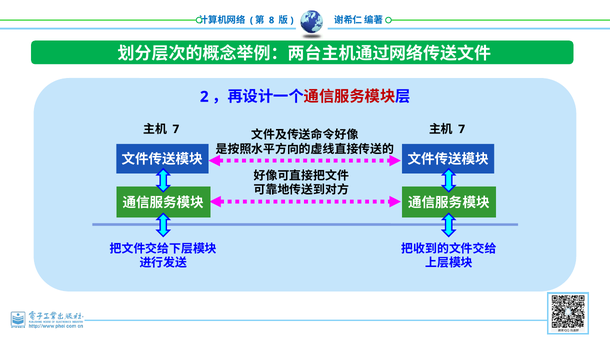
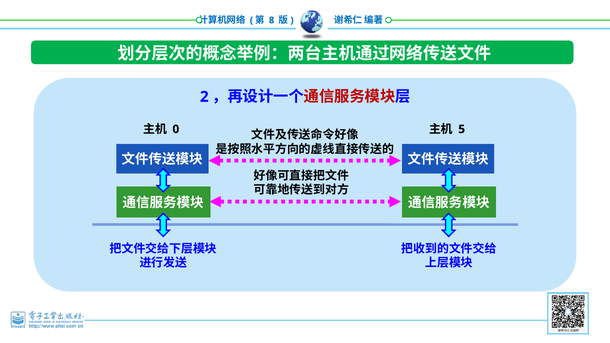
7 at (176, 129): 7 -> 0
7 at (462, 129): 7 -> 5
